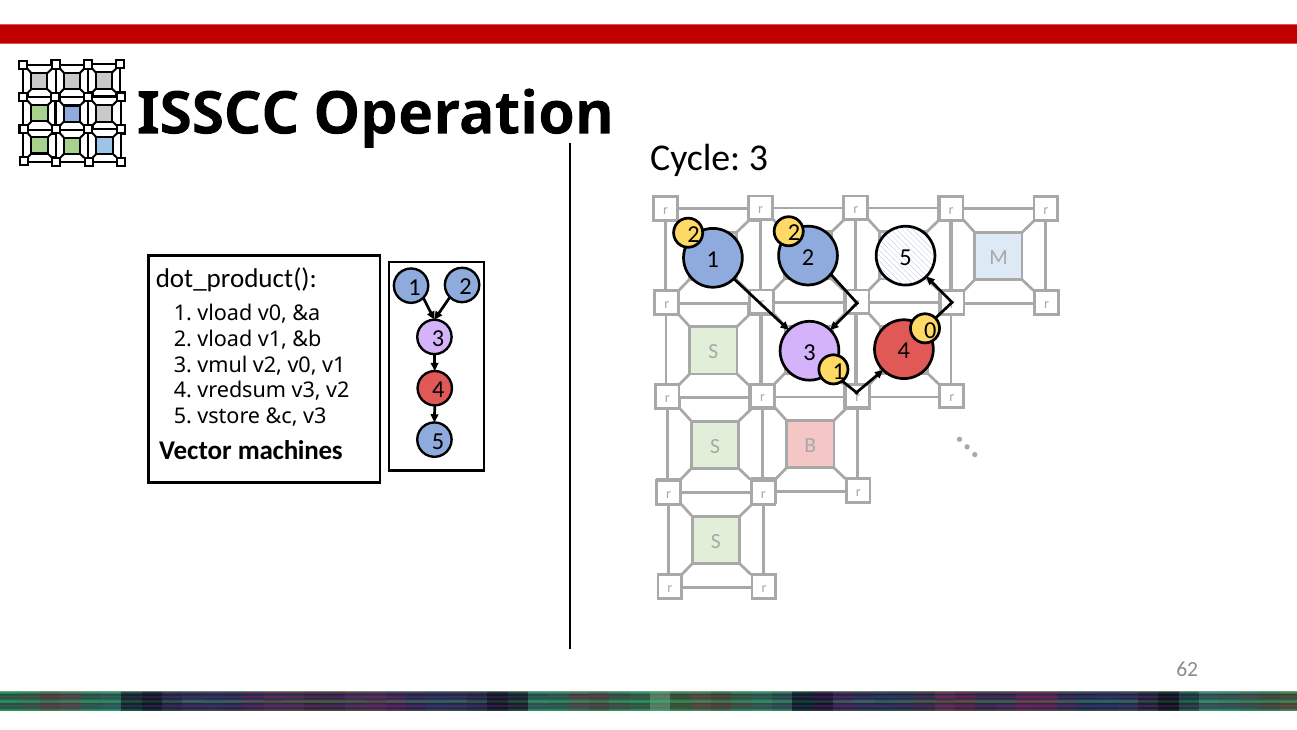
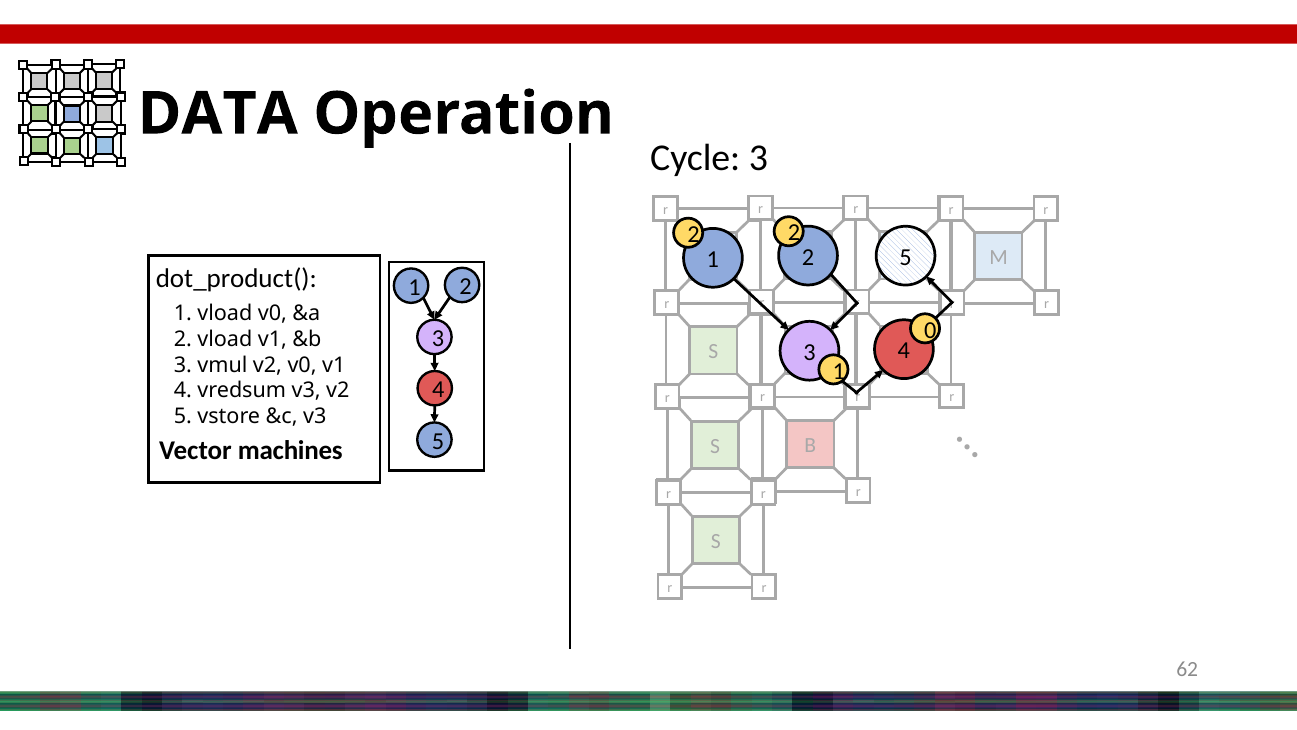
ISSCC: ISSCC -> DATA
